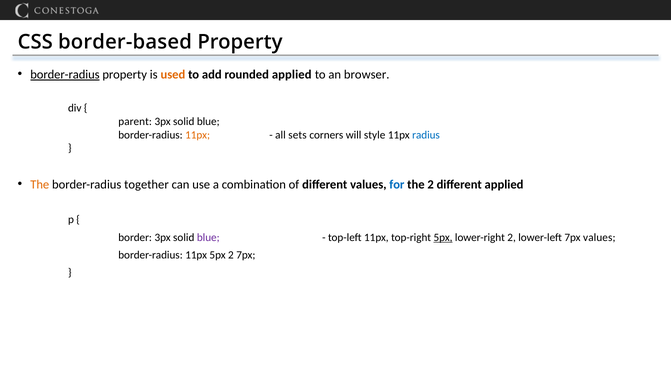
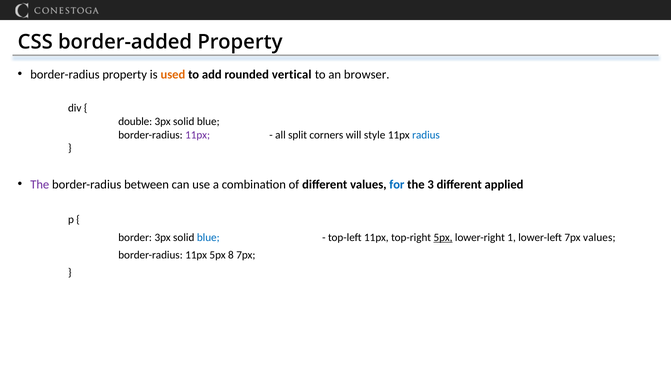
border-based: border-based -> border-added
border-radius at (65, 74) underline: present -> none
rounded applied: applied -> vertical
parent: parent -> double
11px at (198, 135) colour: orange -> purple
sets: sets -> split
The at (40, 184) colour: orange -> purple
together: together -> between
the 2: 2 -> 3
blue at (208, 237) colour: purple -> blue
lower-right 2: 2 -> 1
5px 2: 2 -> 8
